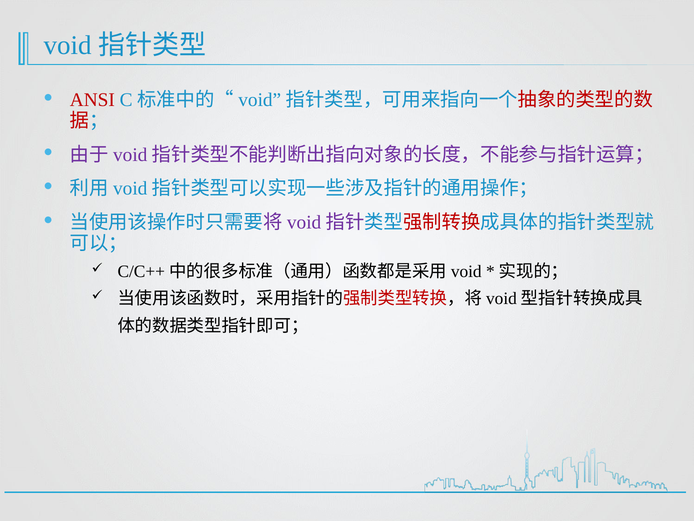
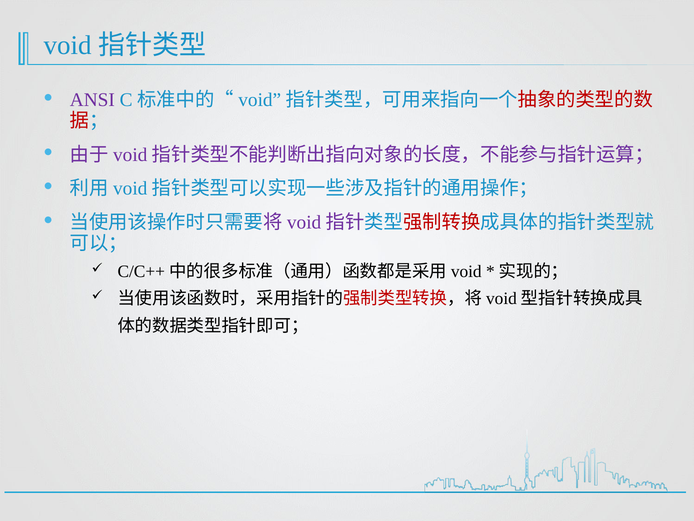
ANSI colour: red -> purple
